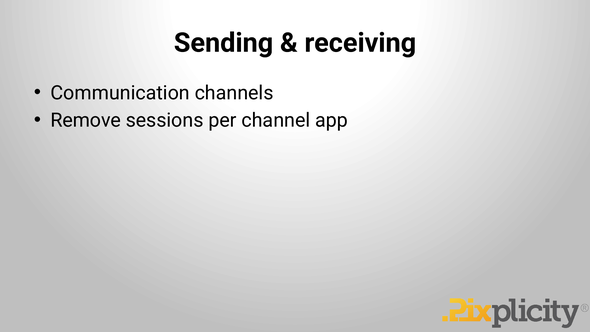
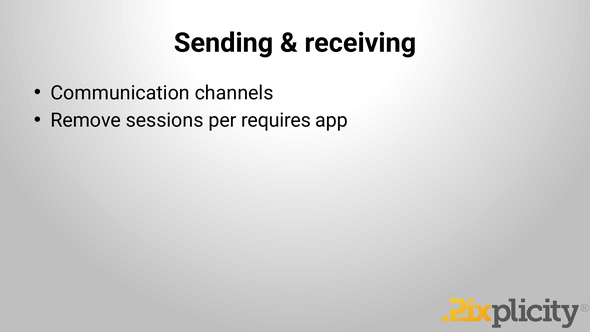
channel: channel -> requires
